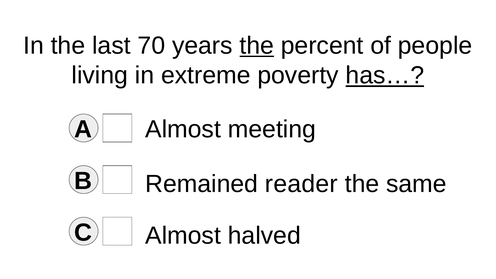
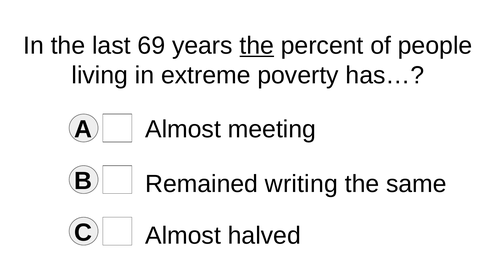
70: 70 -> 69
has… underline: present -> none
reader: reader -> writing
